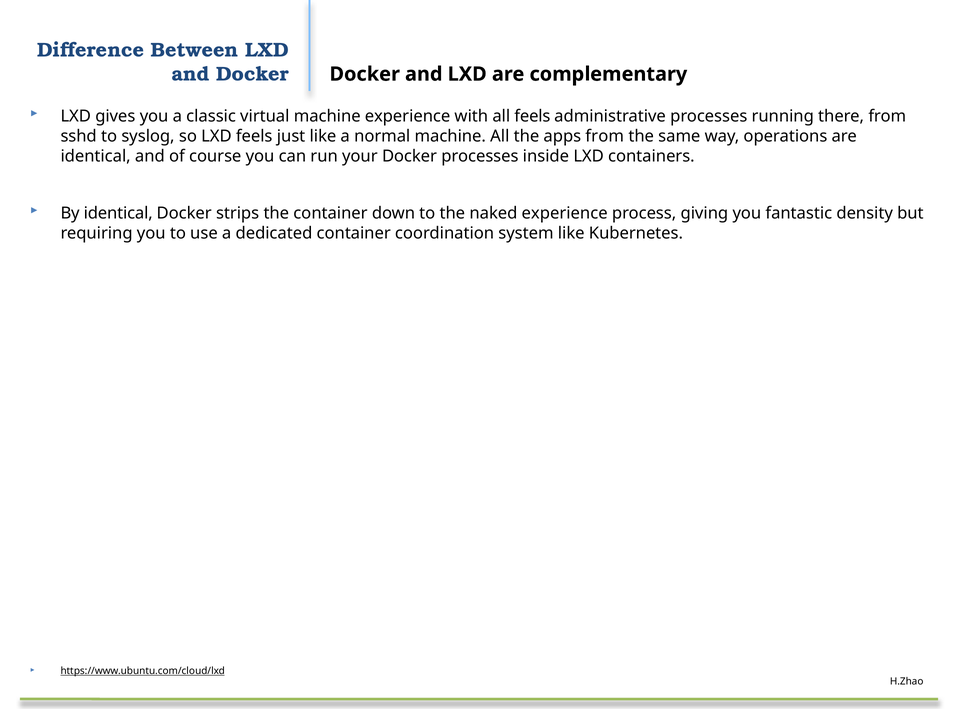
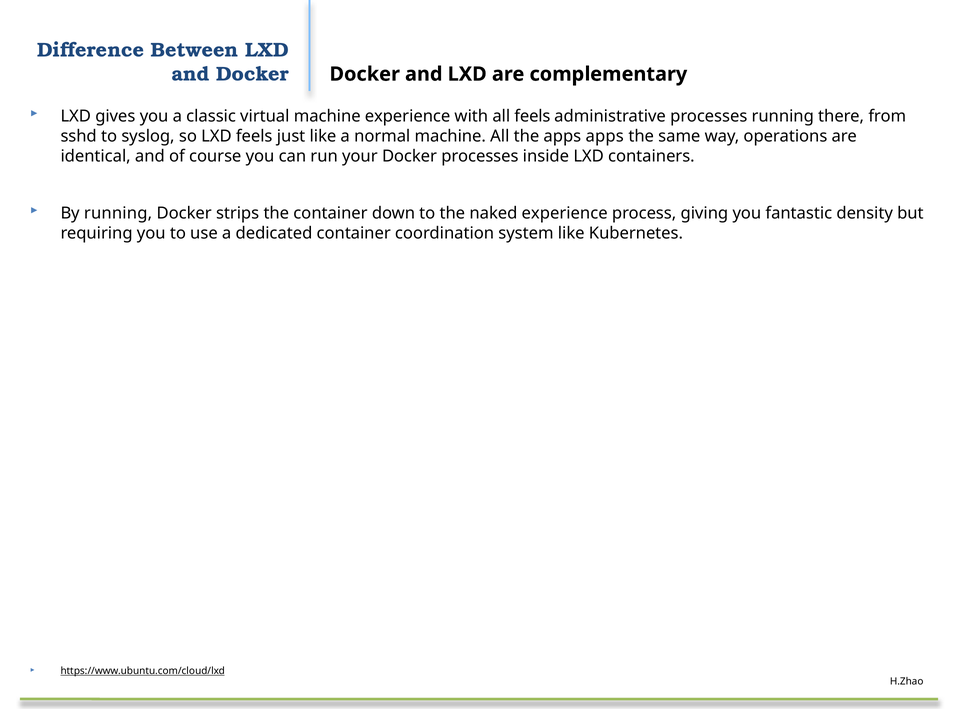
apps from: from -> apps
By identical: identical -> running
